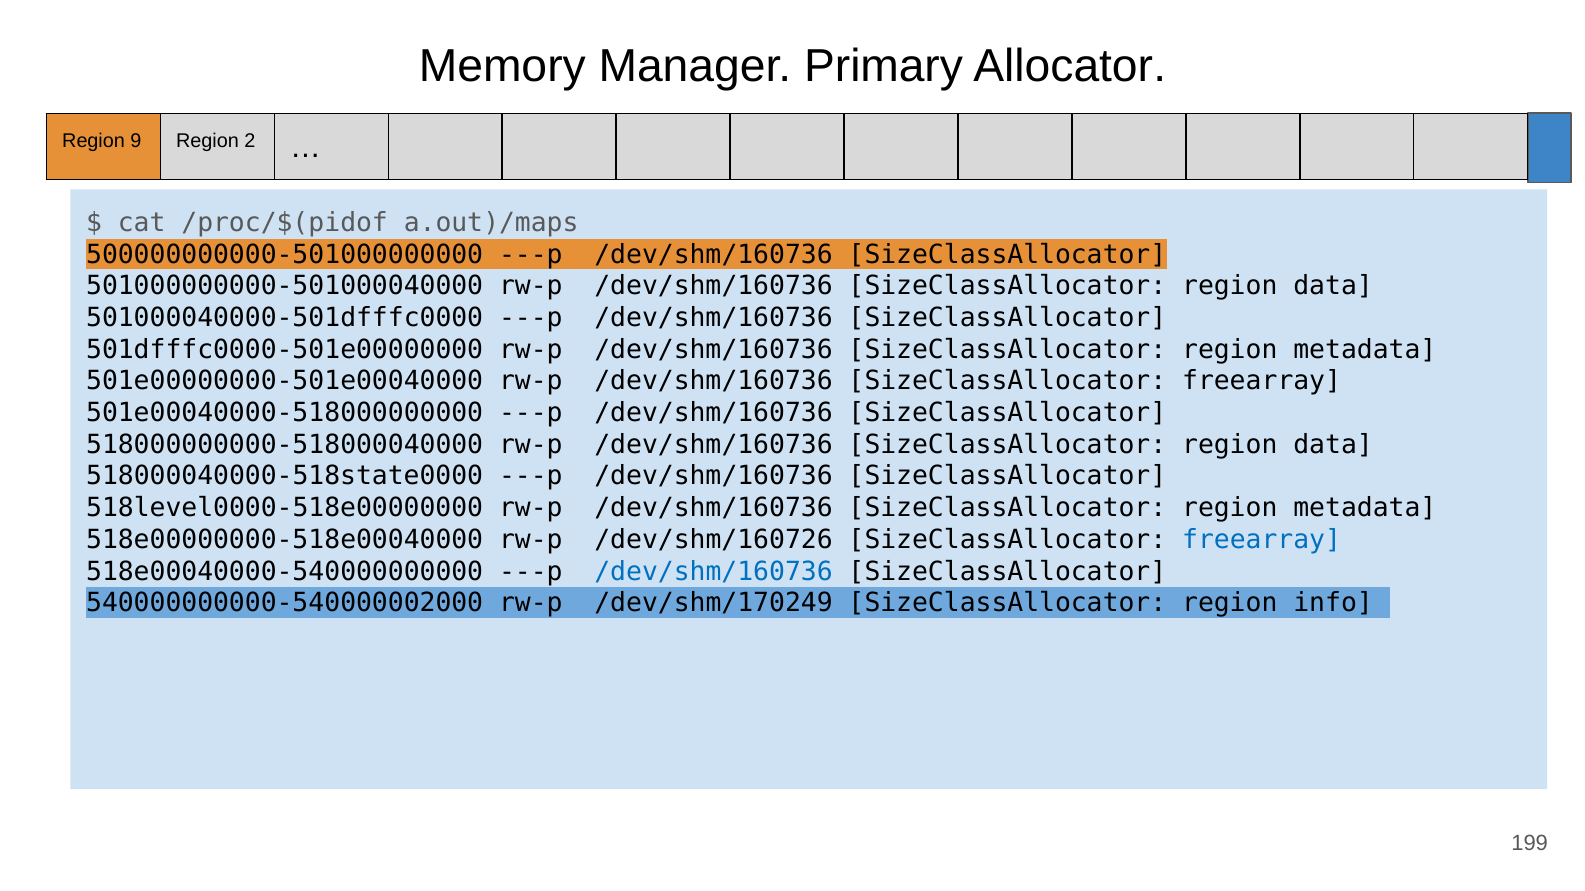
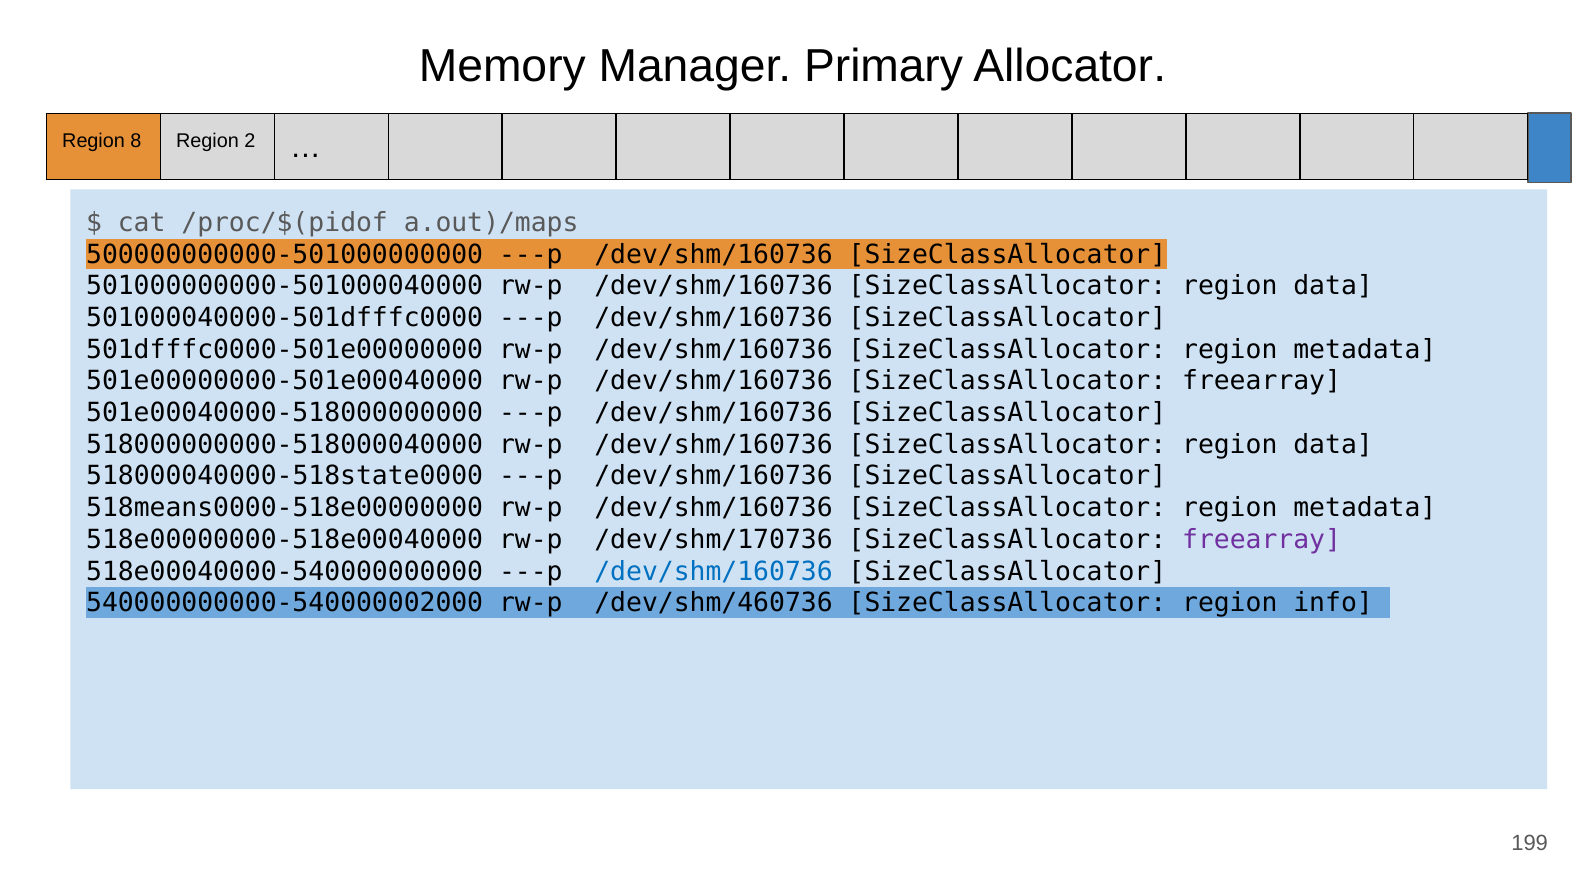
9: 9 -> 8
518level0000-518e00000000: 518level0000-518e00000000 -> 518means0000-518e00000000
/dev/shm/160726: /dev/shm/160726 -> /dev/shm/170736
freearray at (1262, 540) colour: blue -> purple
/dev/shm/170249: /dev/shm/170249 -> /dev/shm/460736
